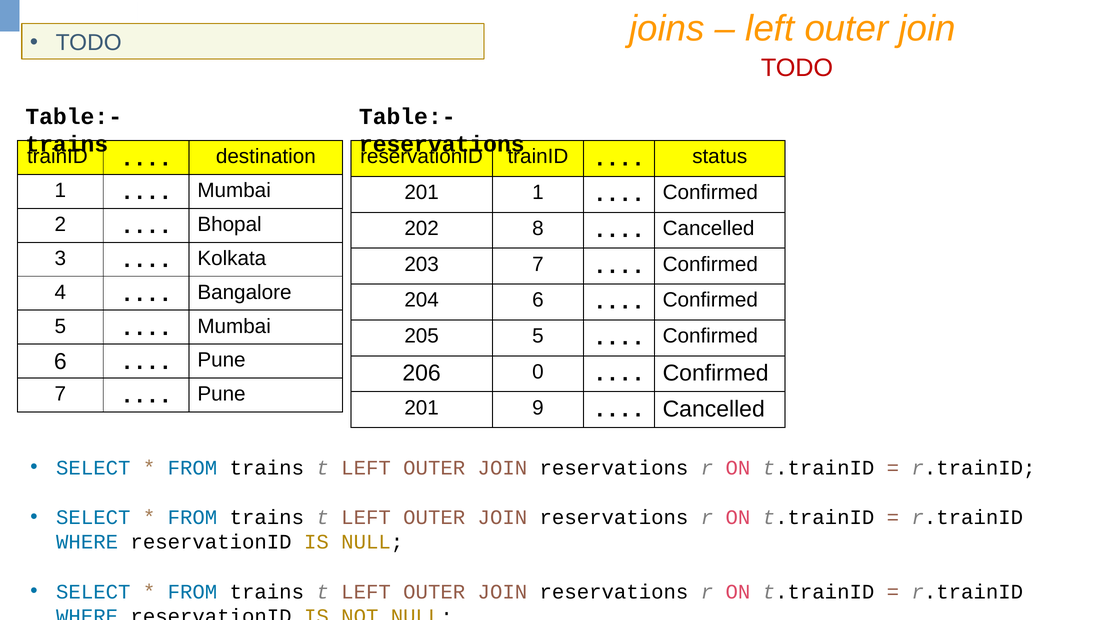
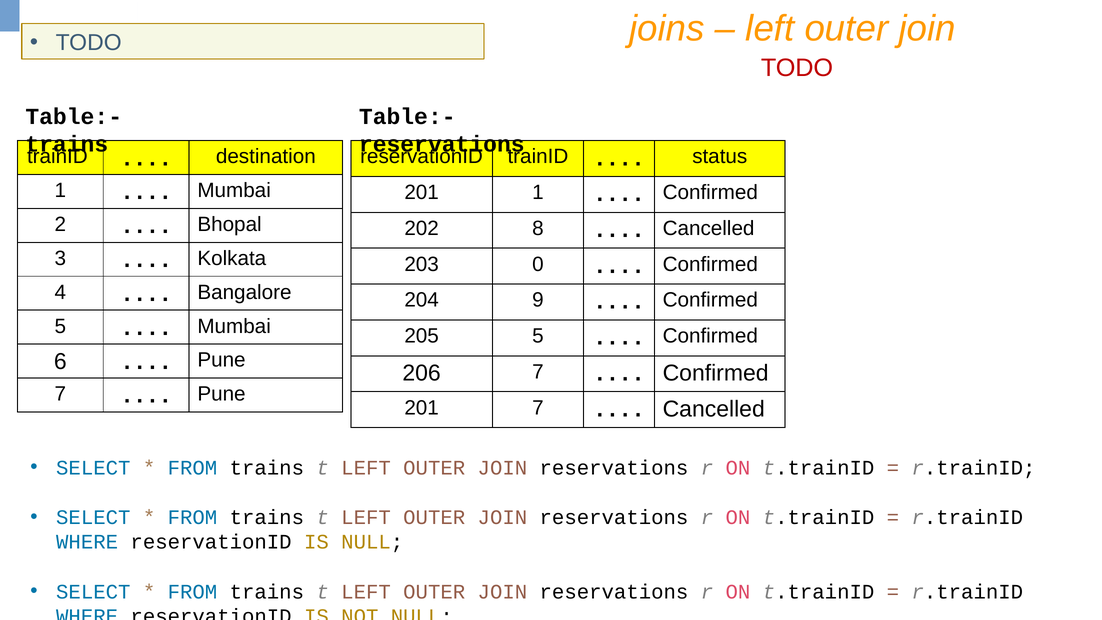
203 7: 7 -> 0
204 6: 6 -> 9
206 0: 0 -> 7
201 9: 9 -> 7
